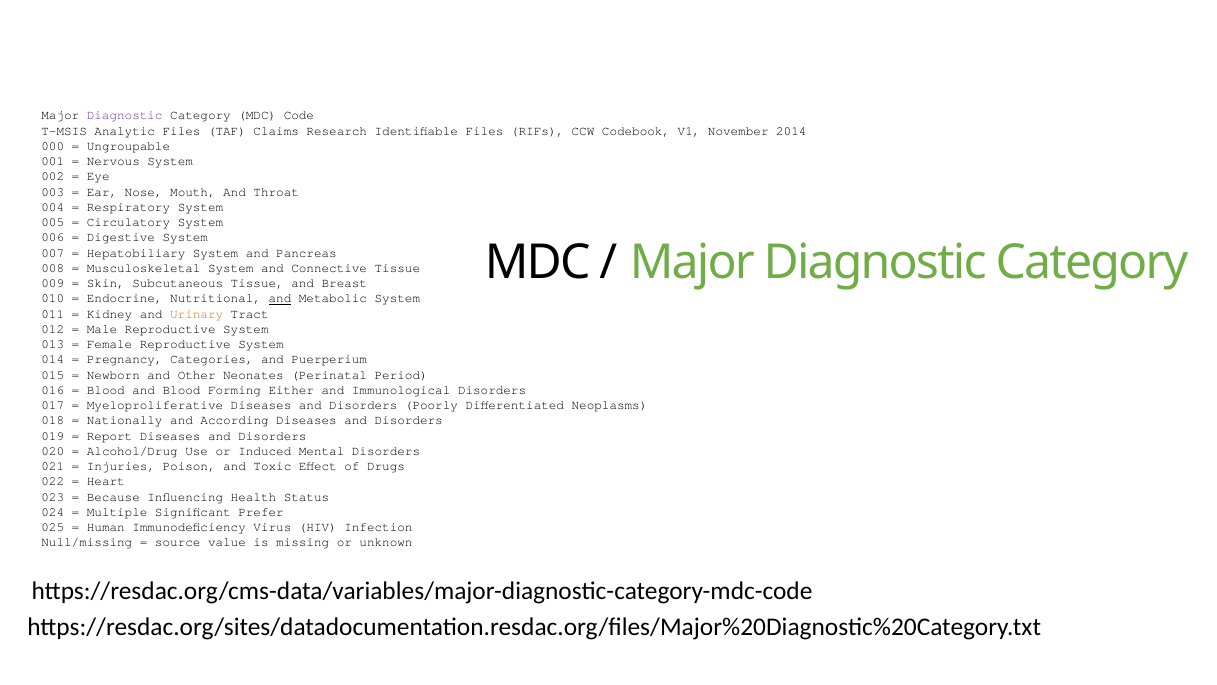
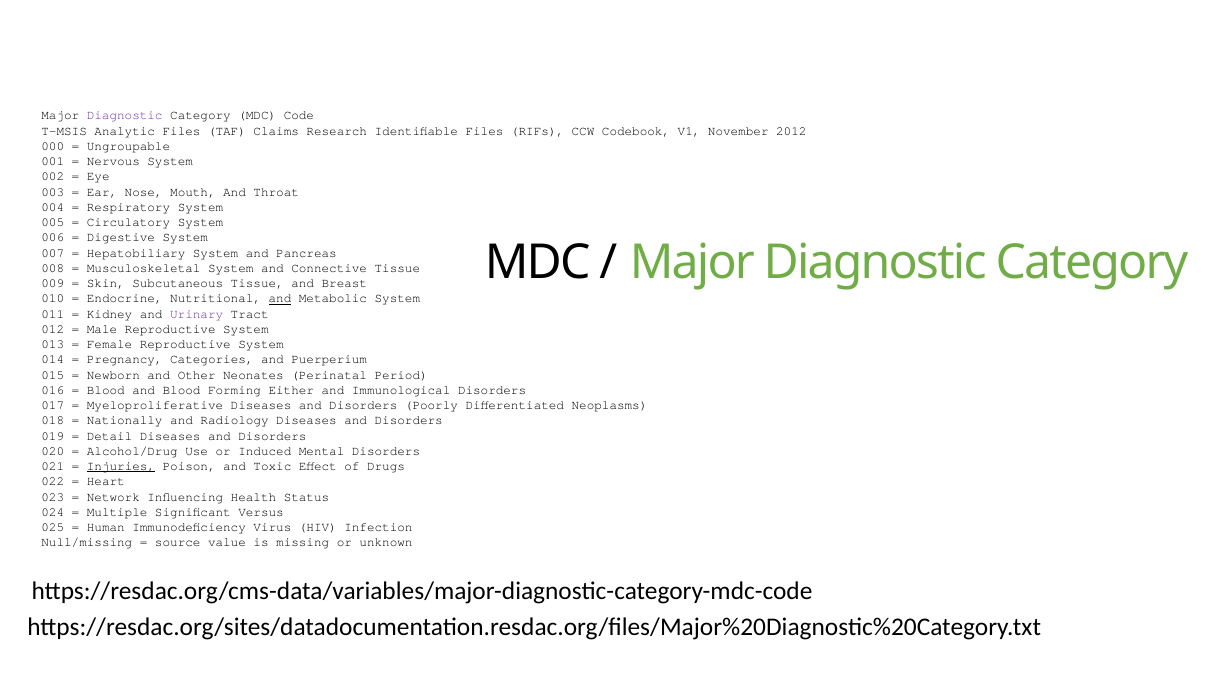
2014: 2014 -> 2012
Urinary colour: orange -> purple
According: According -> Radiology
Report: Report -> Detail
Injuries underline: none -> present
Because: Because -> Network
Prefer: Prefer -> Versus
